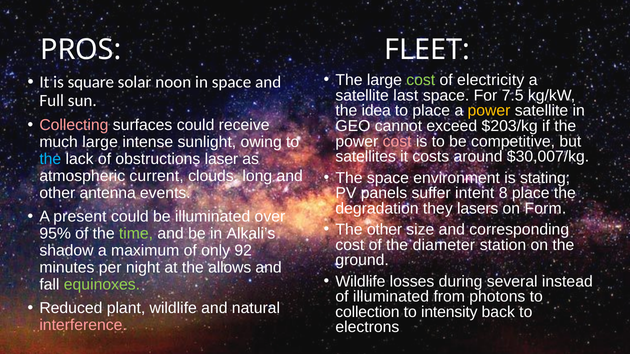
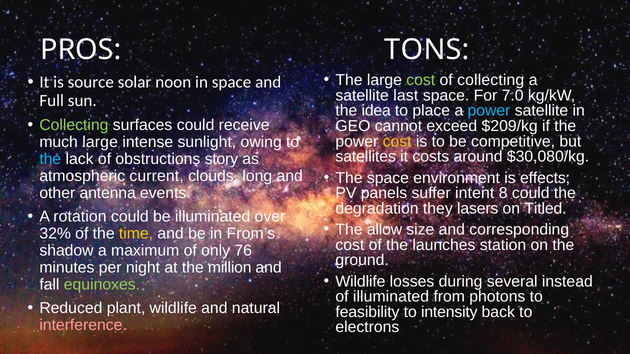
FLEET: FLEET -> TONS
of electricity: electricity -> collecting
square: square -> source
7.5: 7.5 -> 7.0
power at (489, 111) colour: yellow -> light blue
Collecting at (74, 125) colour: pink -> light green
$203/kg: $203/kg -> $209/kg
cost at (397, 142) colour: pink -> yellow
$30,007/kg: $30,007/kg -> $30,080/kg
laser: laser -> story
stating: stating -> effects
8 place: place -> could
Form: Form -> Titled
present: present -> rotation
The other: other -> allow
95%: 95% -> 32%
time colour: light green -> yellow
Alkali’s: Alkali’s -> From’s
diameter: diameter -> launches
92: 92 -> 76
allows: allows -> million
collection: collection -> feasibility
